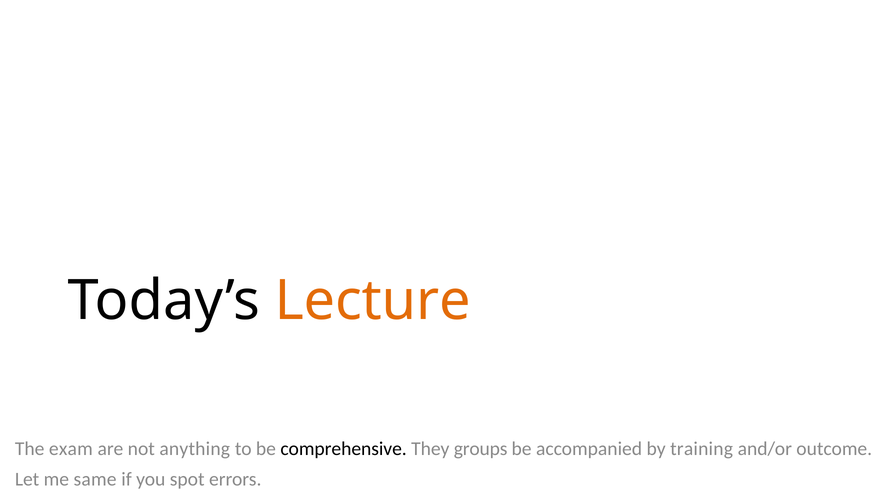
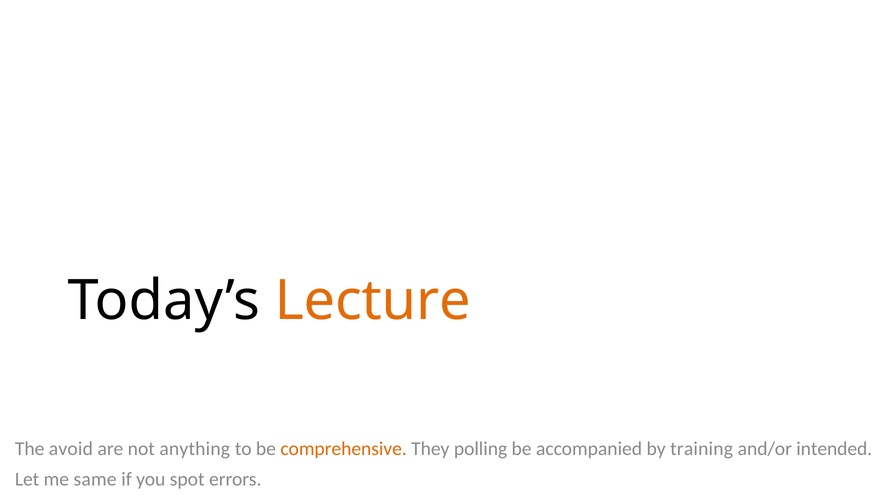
exam: exam -> avoid
comprehensive colour: black -> orange
groups: groups -> polling
outcome: outcome -> intended
